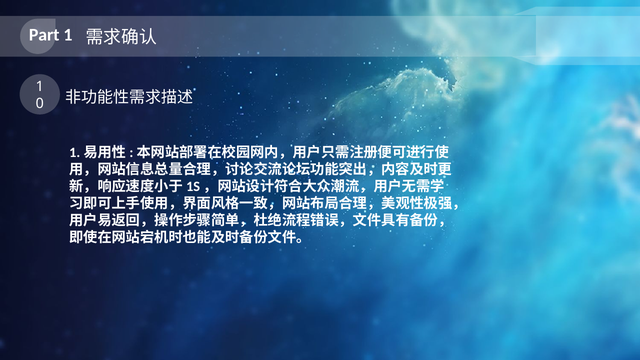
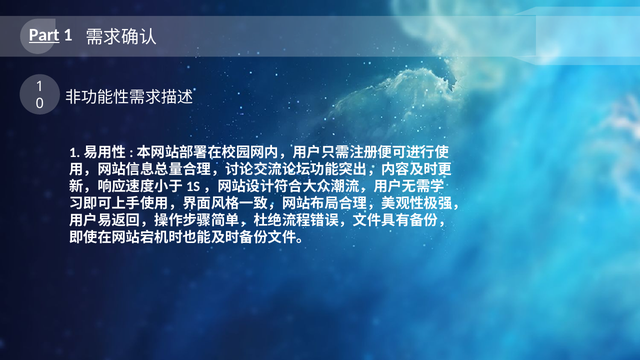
Part underline: none -> present
